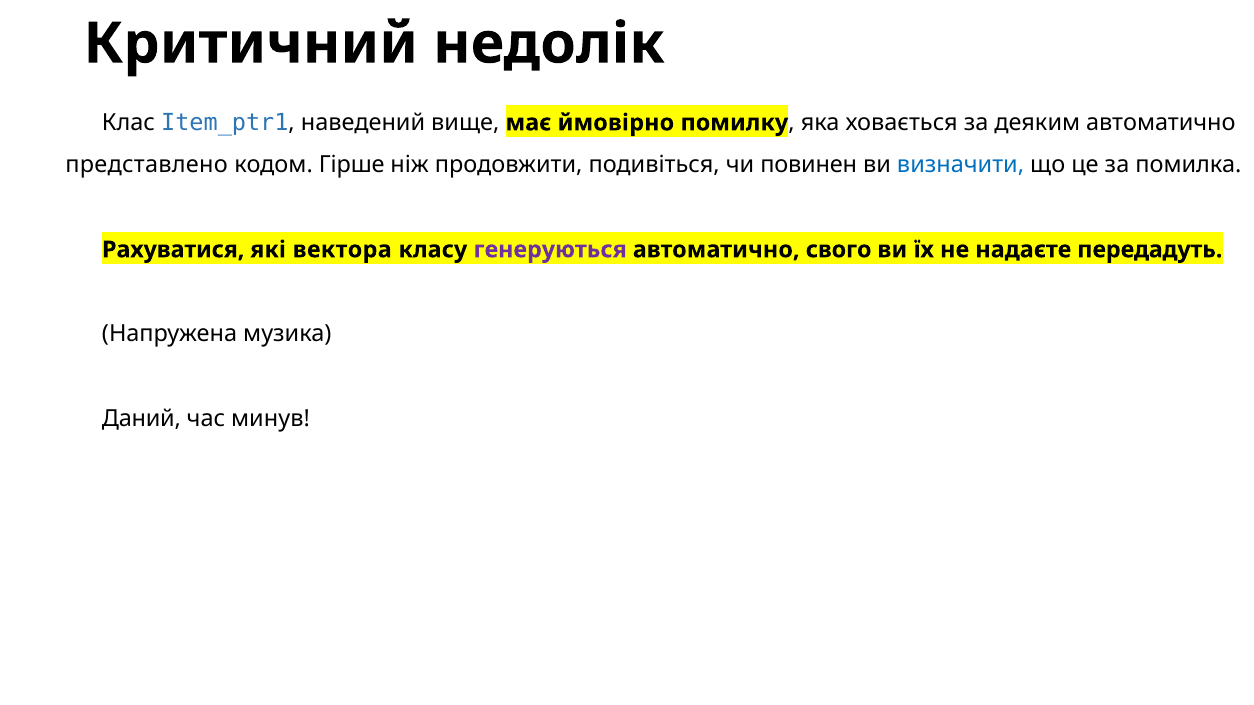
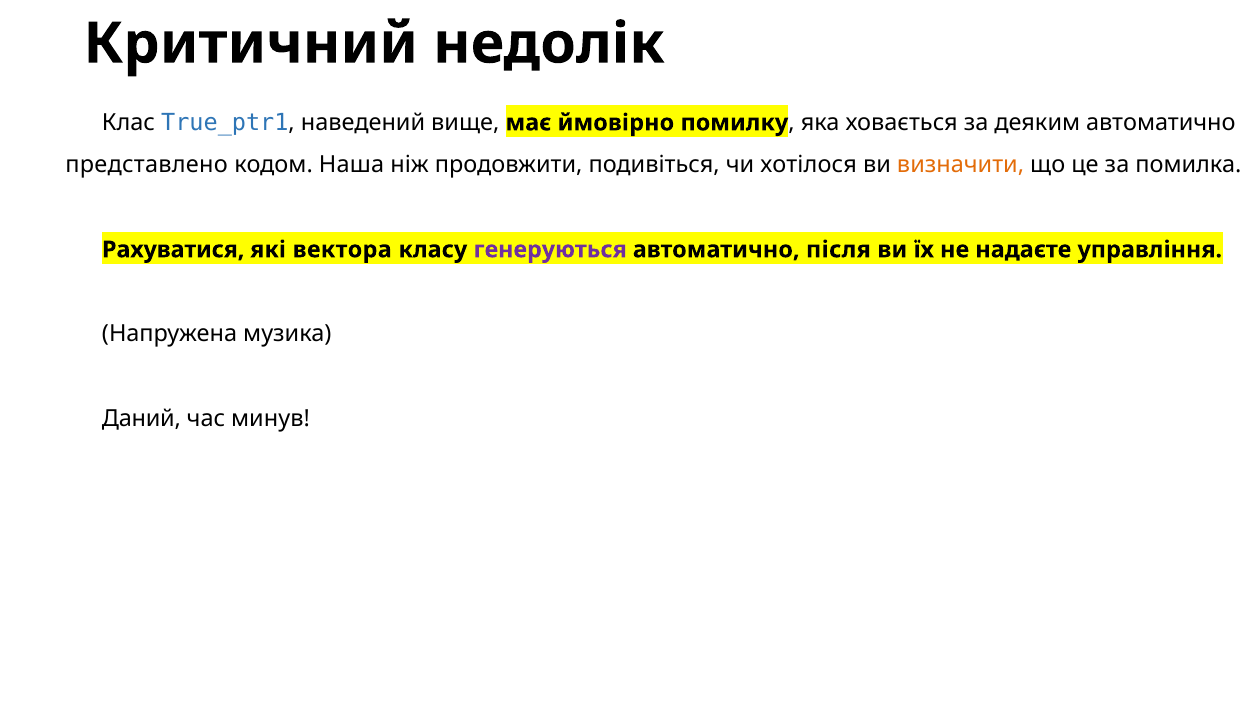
Item_ptr1: Item_ptr1 -> True_ptr1
Гірше: Гірше -> Наша
повинен: повинен -> хотілося
визначити colour: blue -> orange
свого: свого -> після
передадуть: передадуть -> управління
